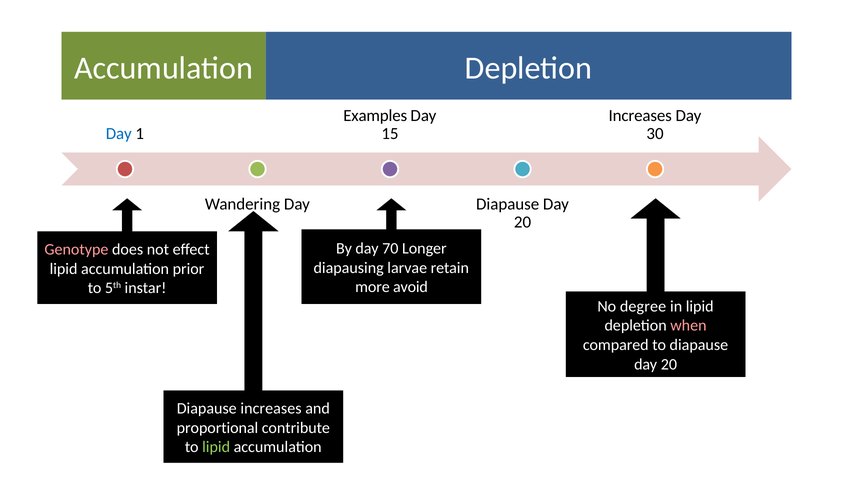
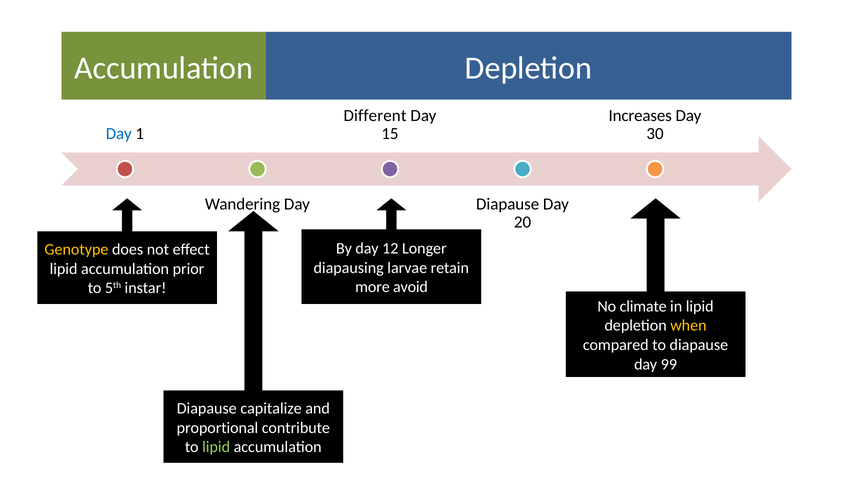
Examples: Examples -> Different
70: 70 -> 12
Genotype colour: pink -> yellow
degree: degree -> climate
when colour: pink -> yellow
20 at (669, 364): 20 -> 99
Diapause increases: increases -> capitalize
